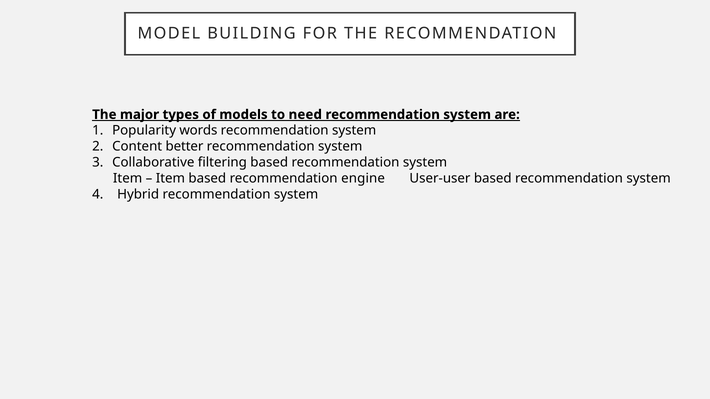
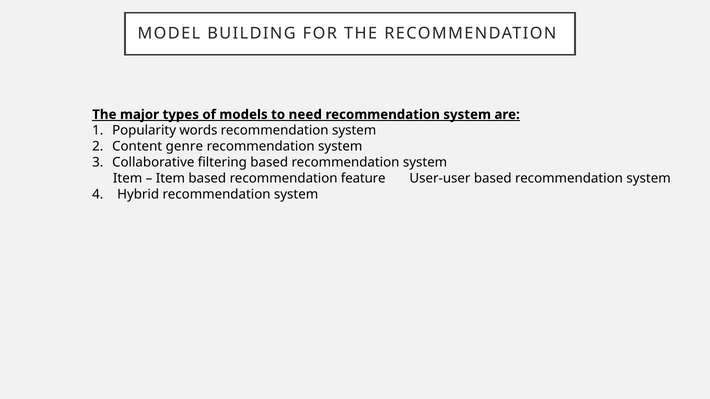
better: better -> genre
engine: engine -> feature
